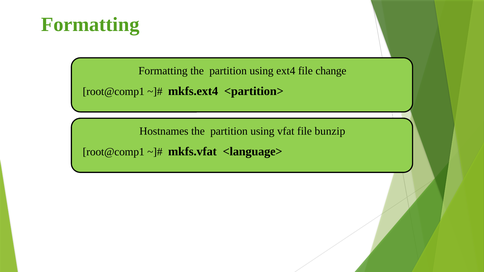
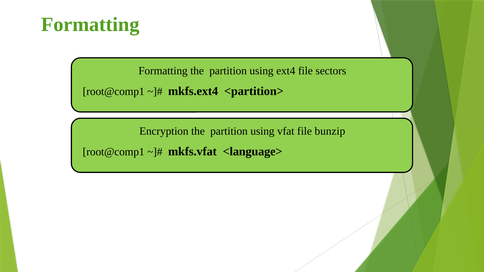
change: change -> sectors
Hostnames: Hostnames -> Encryption
